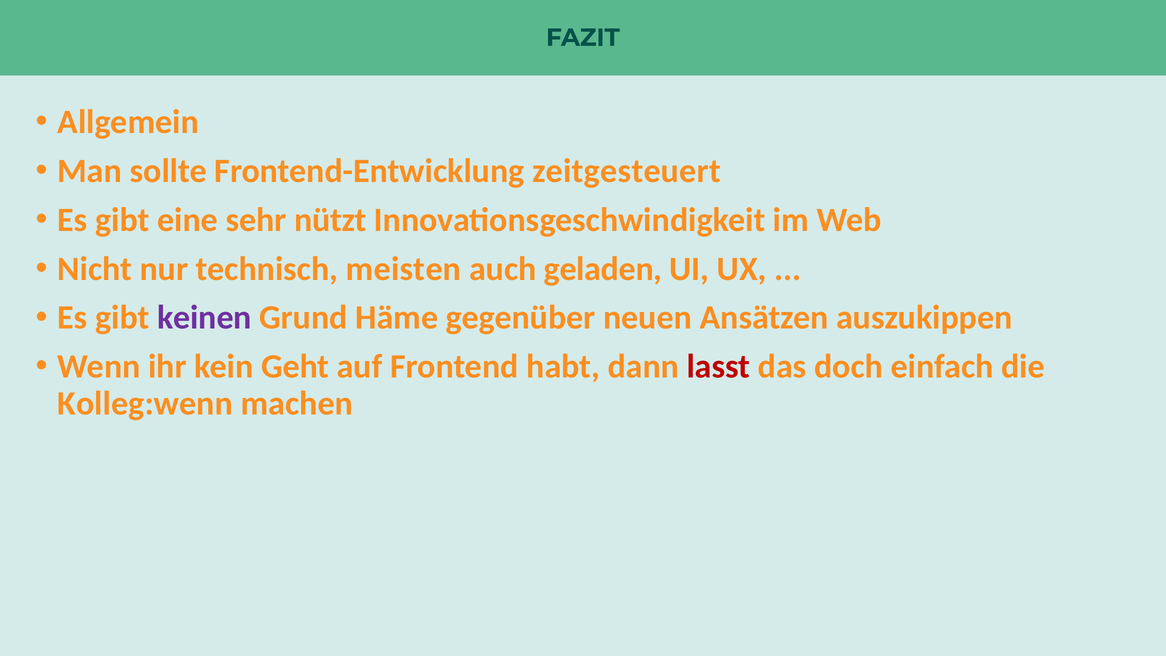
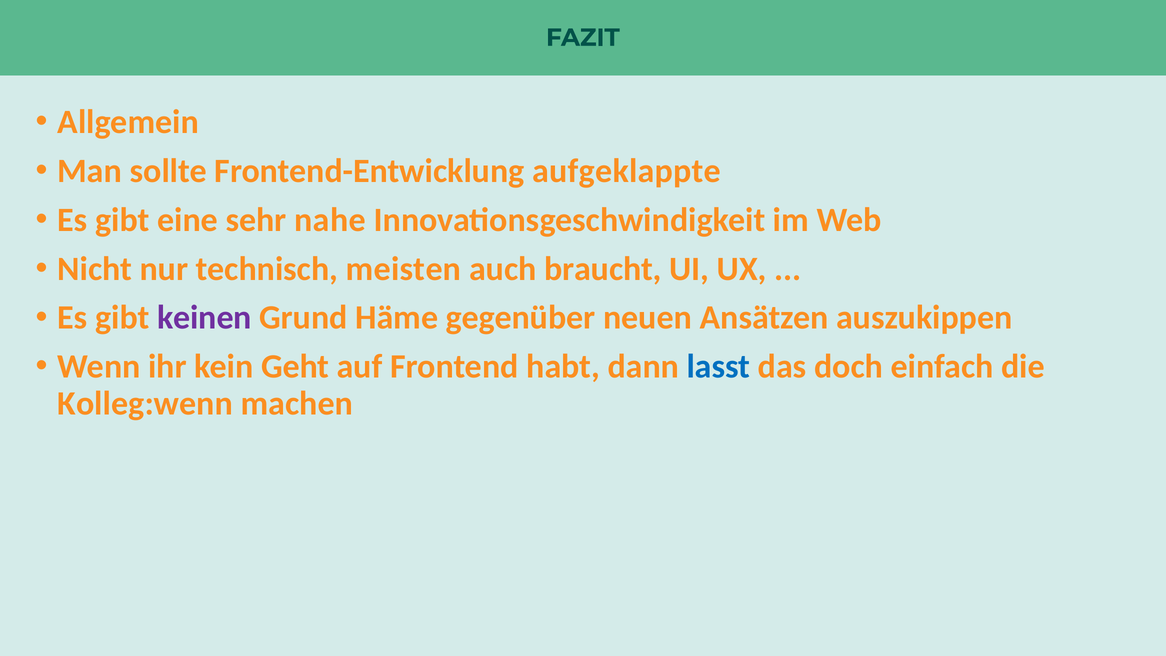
zeitgesteuert: zeitgesteuert -> aufgeklappte
nützt: nützt -> nahe
geladen: geladen -> braucht
lasst colour: red -> blue
